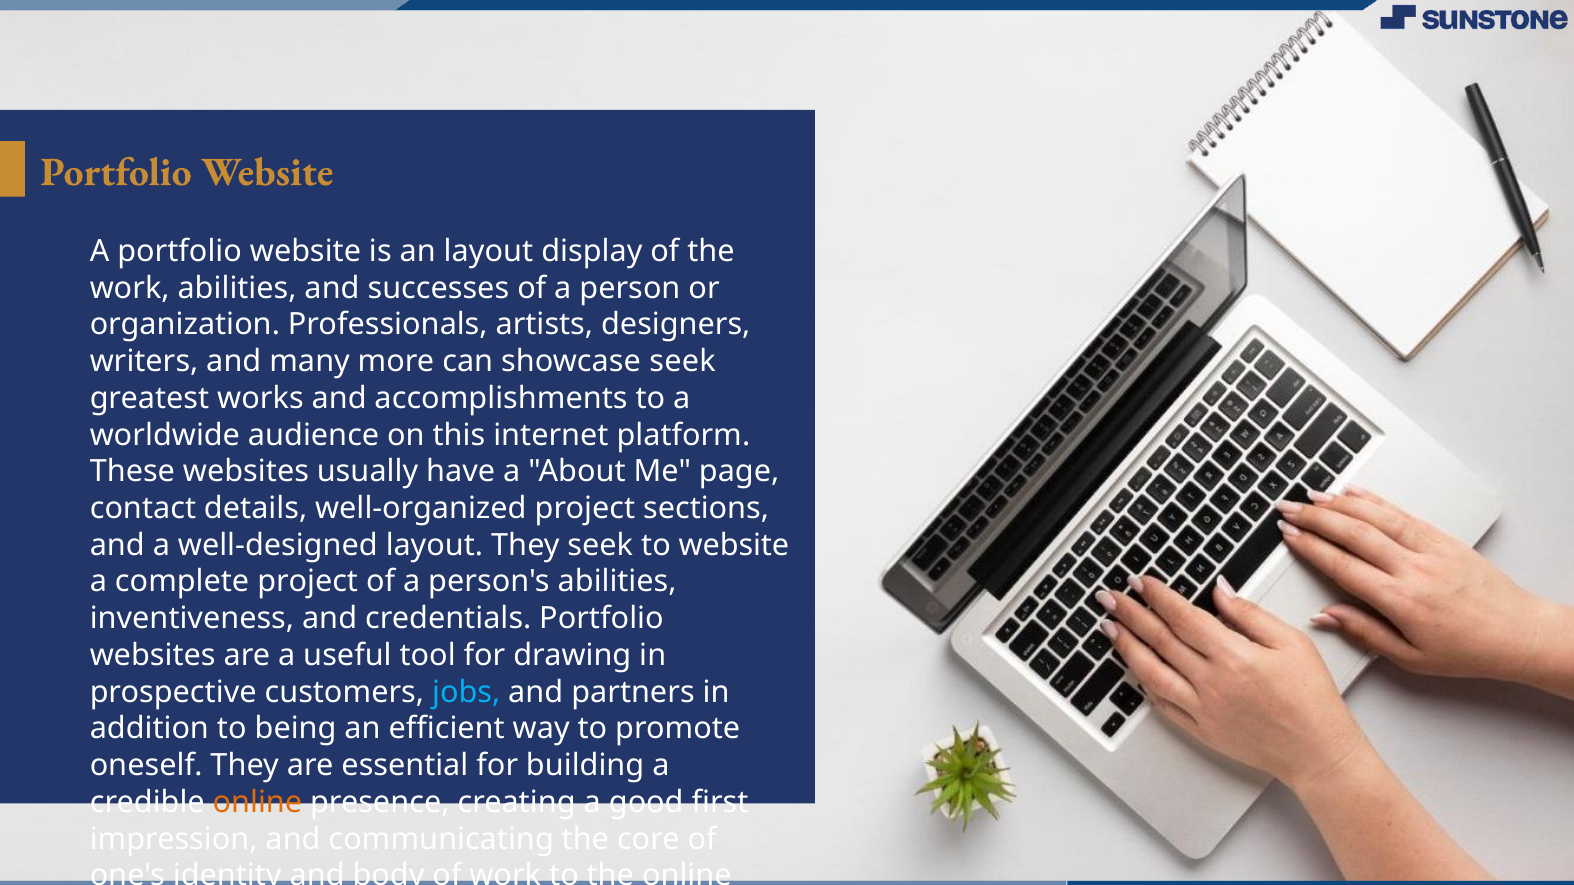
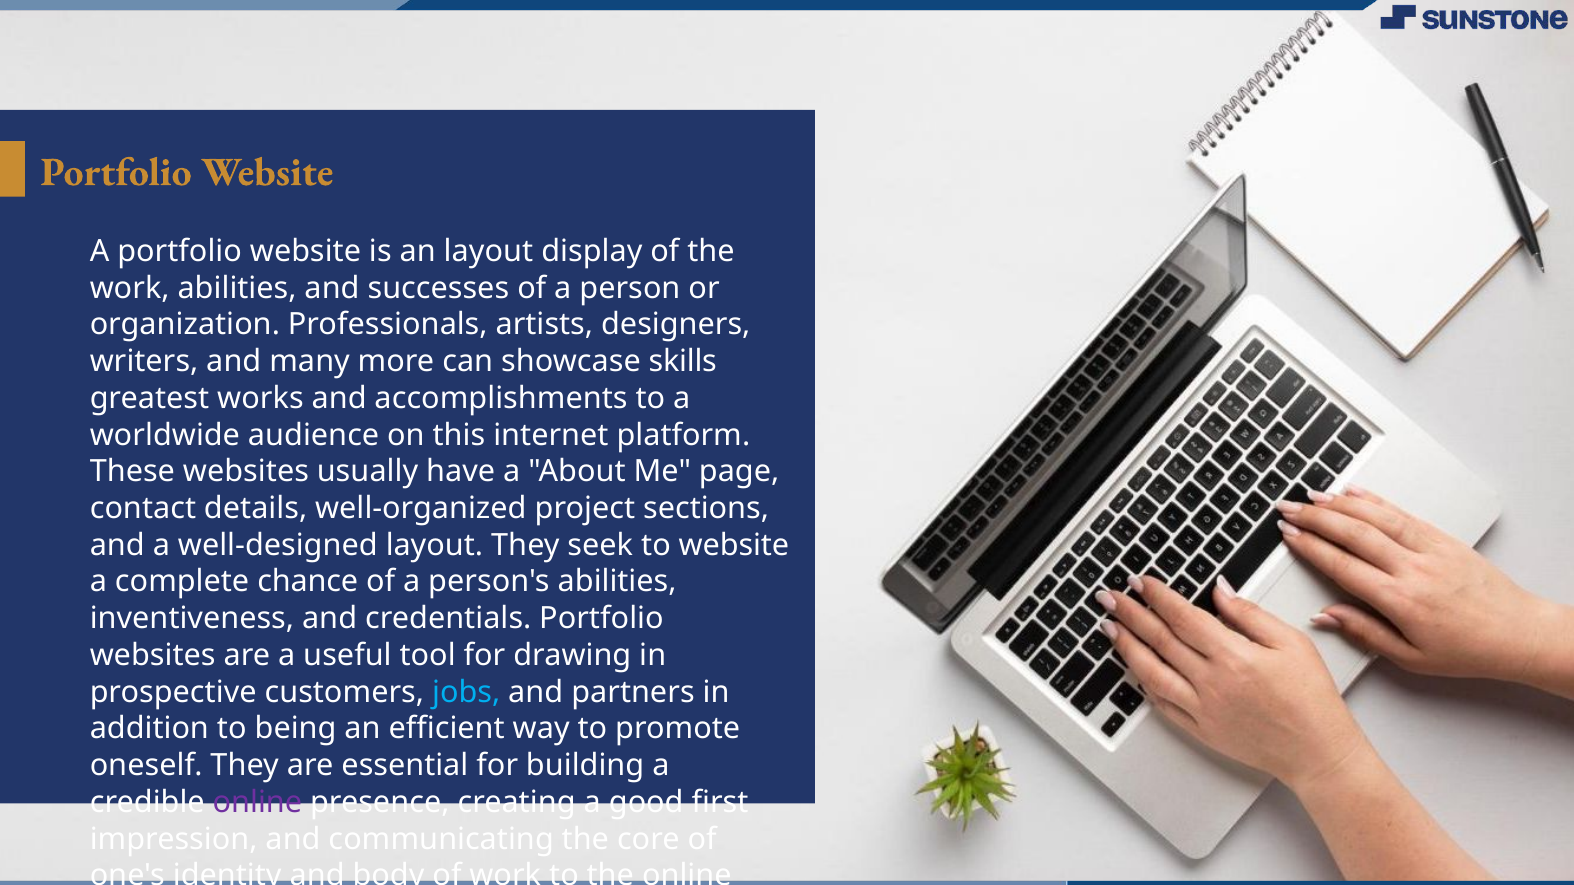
showcase seek: seek -> skills
complete project: project -> chance
online at (257, 803) colour: orange -> purple
